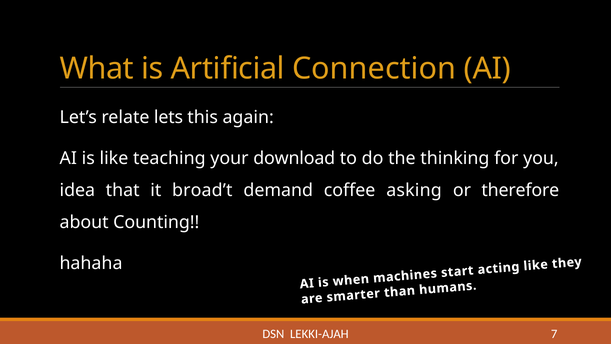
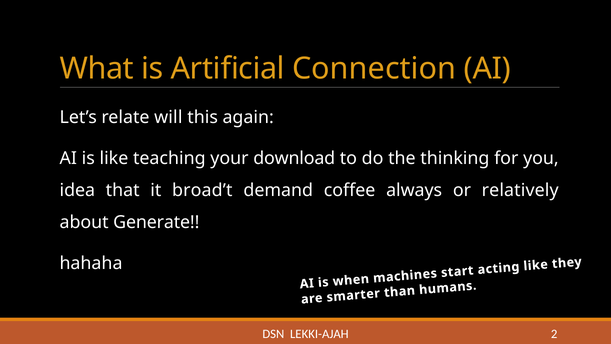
lets: lets -> will
asking: asking -> always
therefore: therefore -> relatively
Counting: Counting -> Generate
7: 7 -> 2
